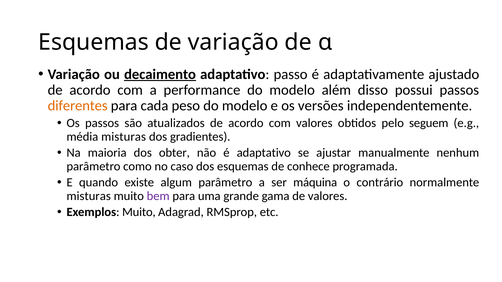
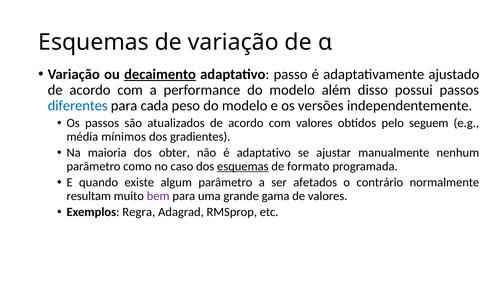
diferentes colour: orange -> blue
média misturas: misturas -> mínimos
esquemas at (243, 167) underline: none -> present
conhece: conhece -> formato
máquina: máquina -> afetados
misturas at (89, 196): misturas -> resultam
Exemplos Muito: Muito -> Regra
